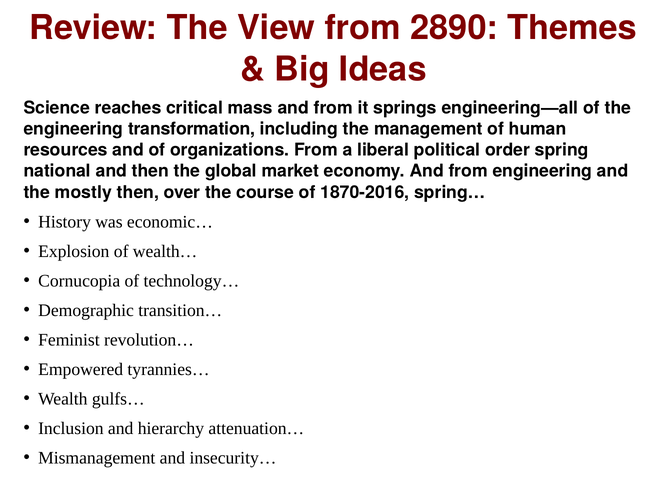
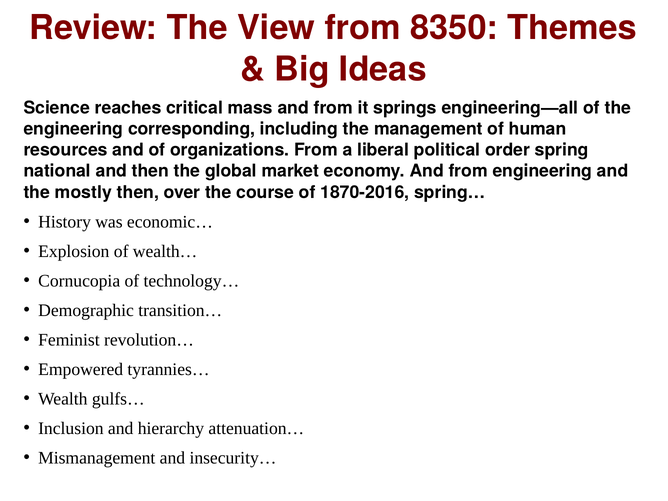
2890: 2890 -> 8350
transformation: transformation -> corresponding
